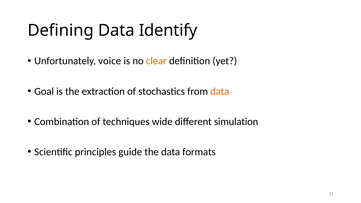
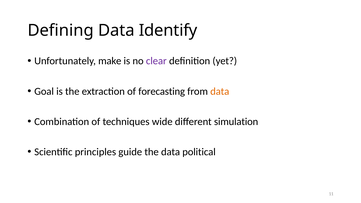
voice: voice -> make
clear colour: orange -> purple
stochastics: stochastics -> forecasting
formats: formats -> political
